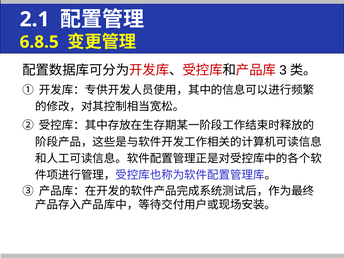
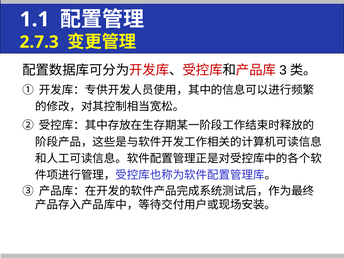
2.1: 2.1 -> 1.1
6.8.5: 6.8.5 -> 2.7.3
